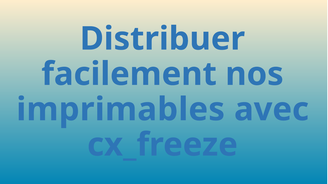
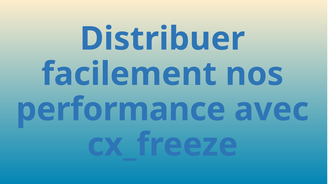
imprimables: imprimables -> performance
